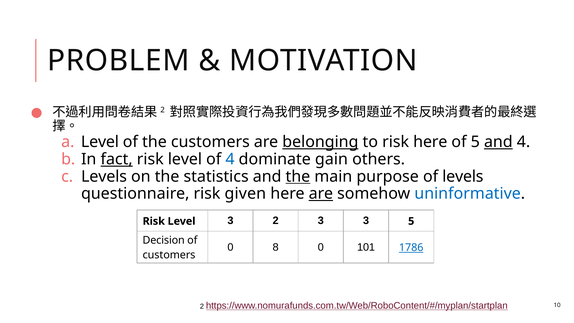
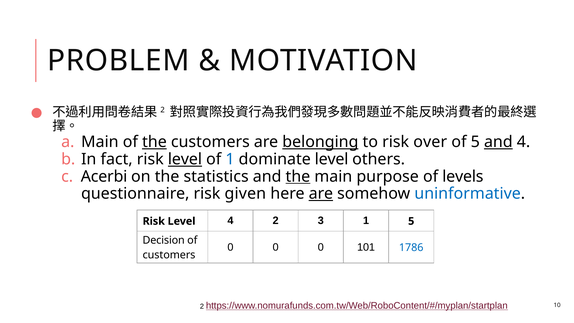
Level at (100, 142): Level -> Main
the at (154, 142) underline: none -> present
risk here: here -> over
fact underline: present -> none
level at (185, 159) underline: none -> present
of 4: 4 -> 1
dominate gain: gain -> level
Levels at (104, 176): Levels -> Acerbi
Level 3: 3 -> 4
3 3: 3 -> 1
8 at (276, 247): 8 -> 0
1786 underline: present -> none
